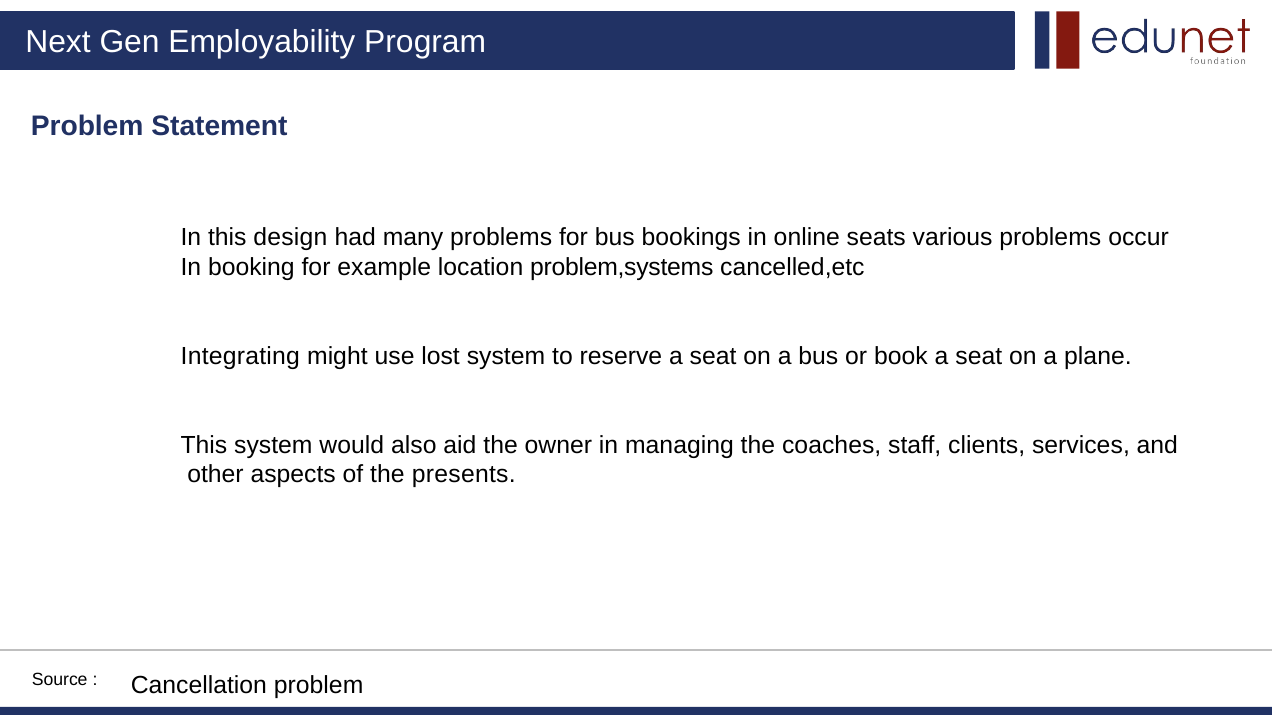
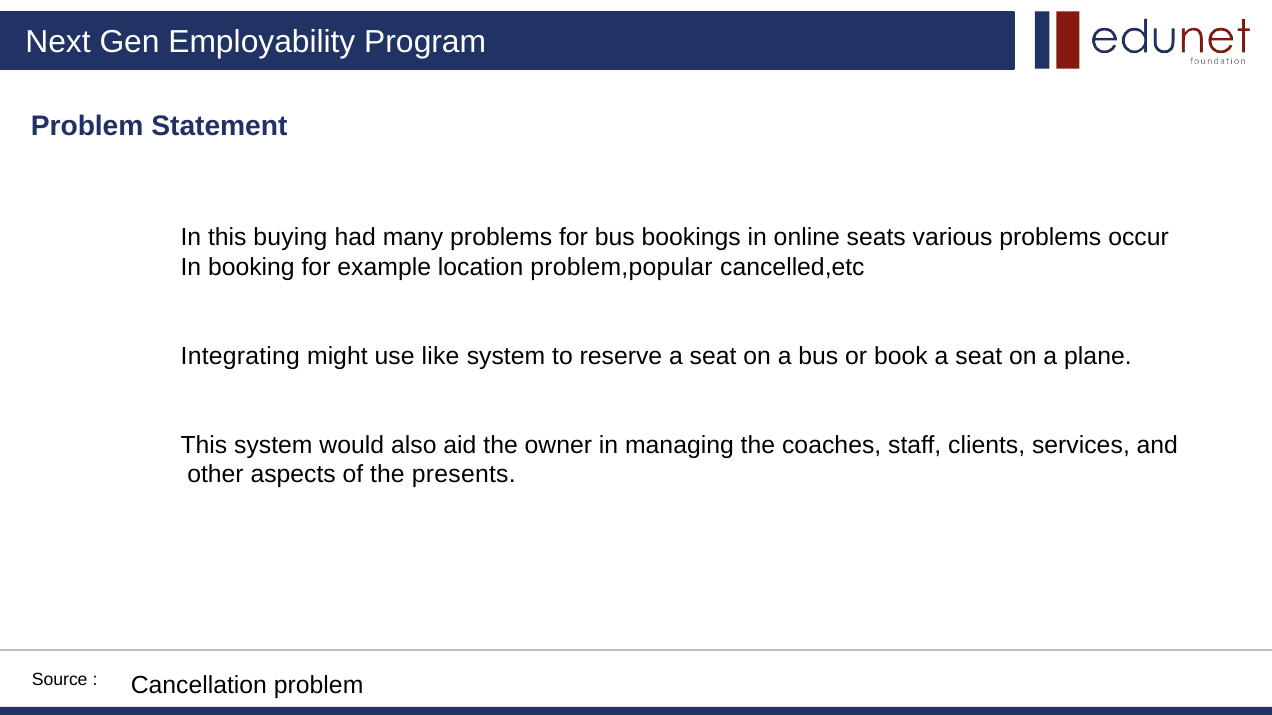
design: design -> buying
problem,systems: problem,systems -> problem,popular
lost: lost -> like
